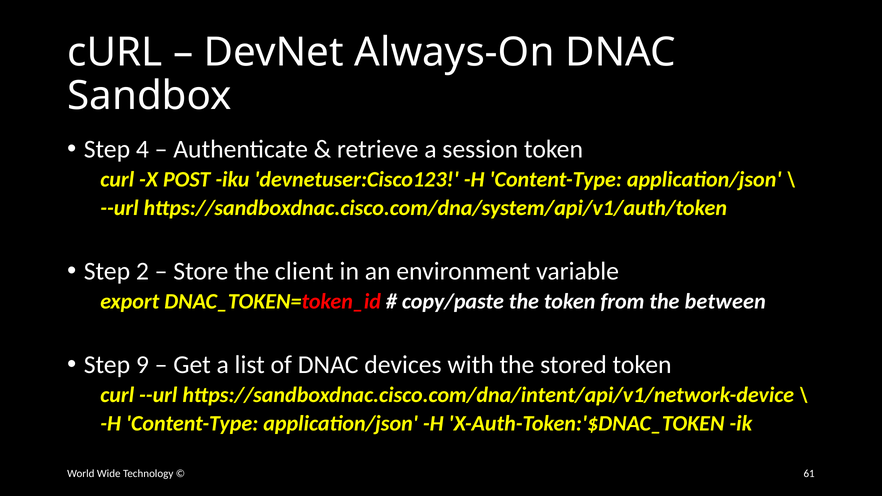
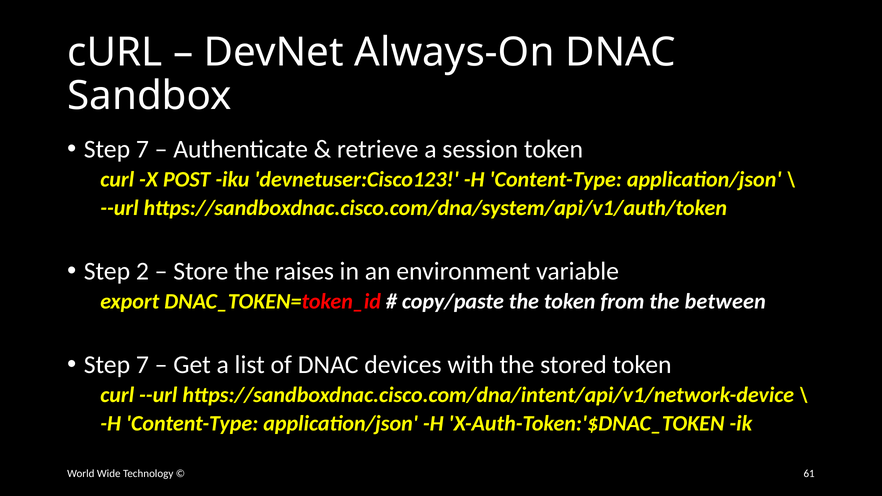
4 at (142, 149): 4 -> 7
client: client -> raises
9 at (142, 365): 9 -> 7
